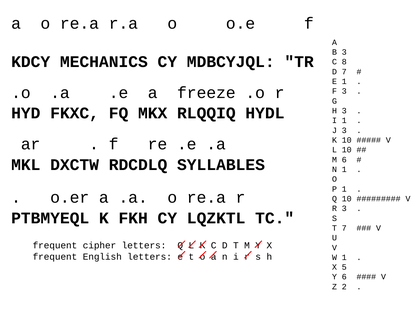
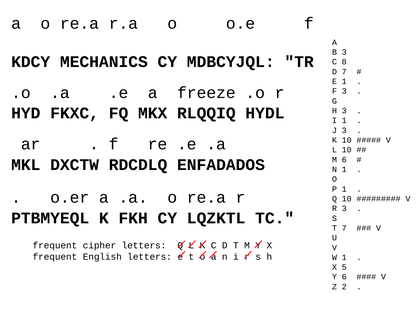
SYLLABLES: SYLLABLES -> ENFADADOS
